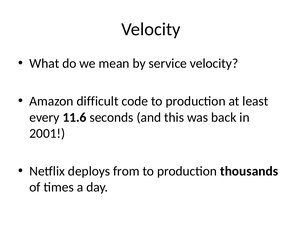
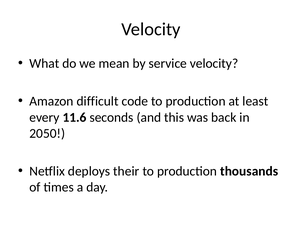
2001: 2001 -> 2050
from: from -> their
